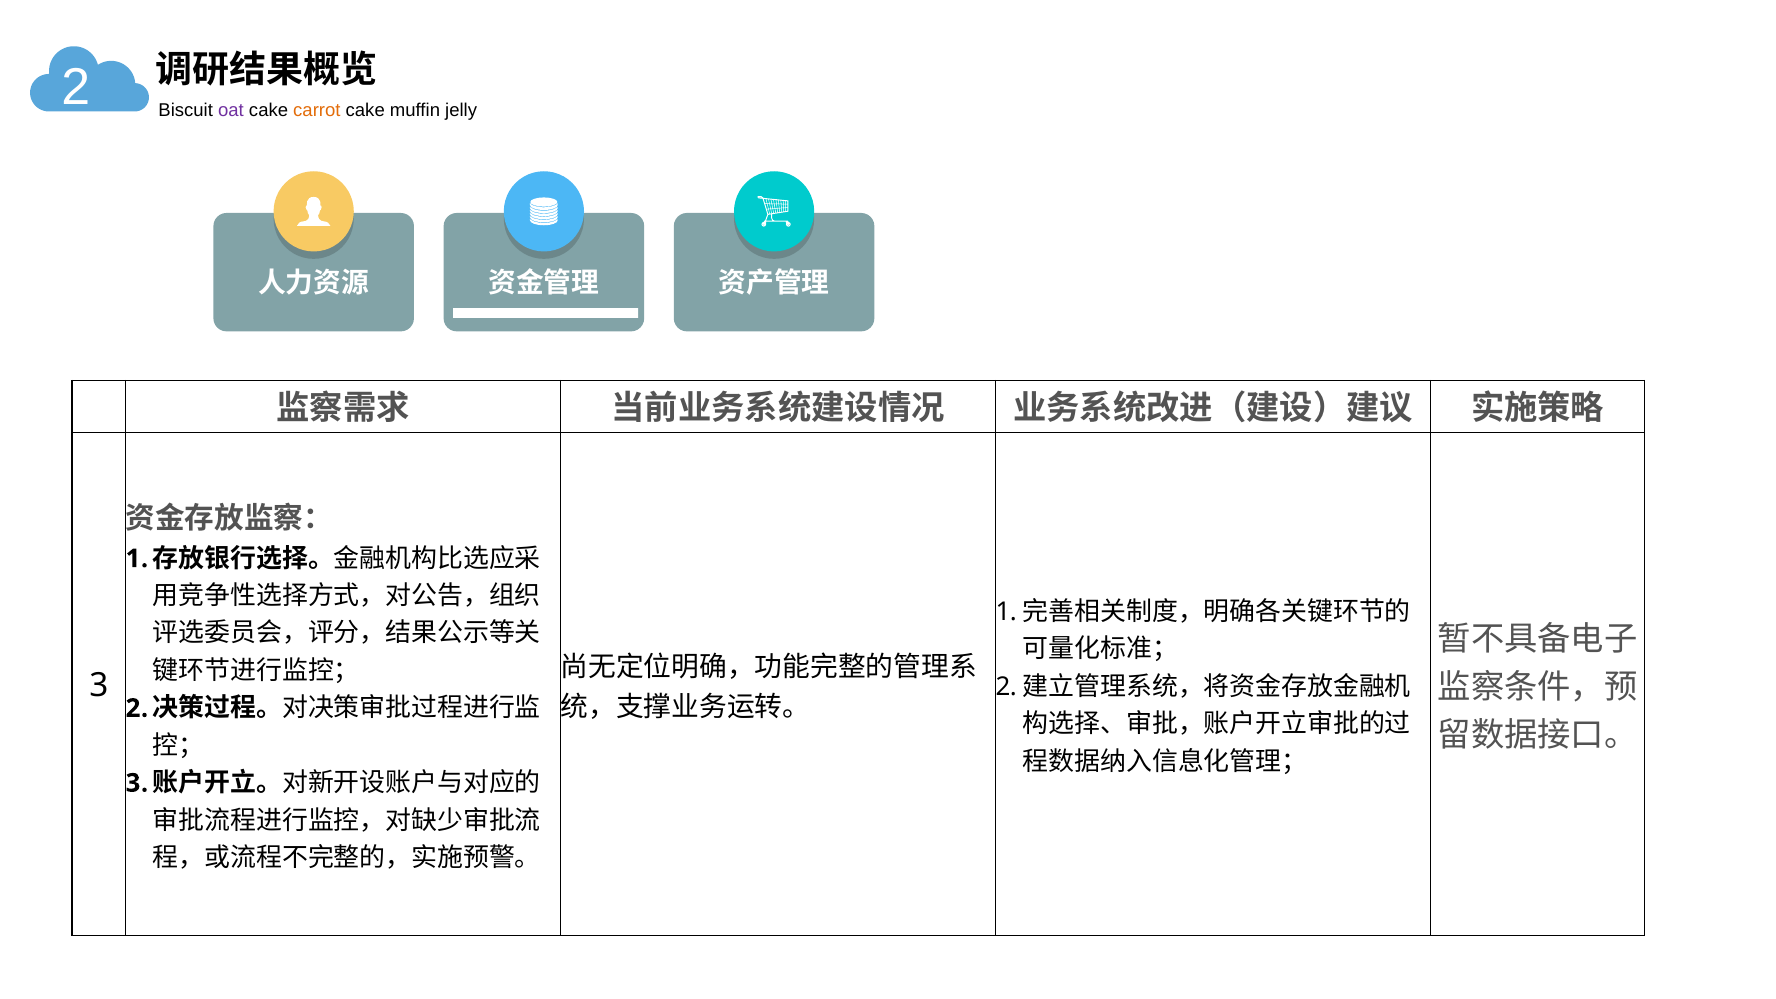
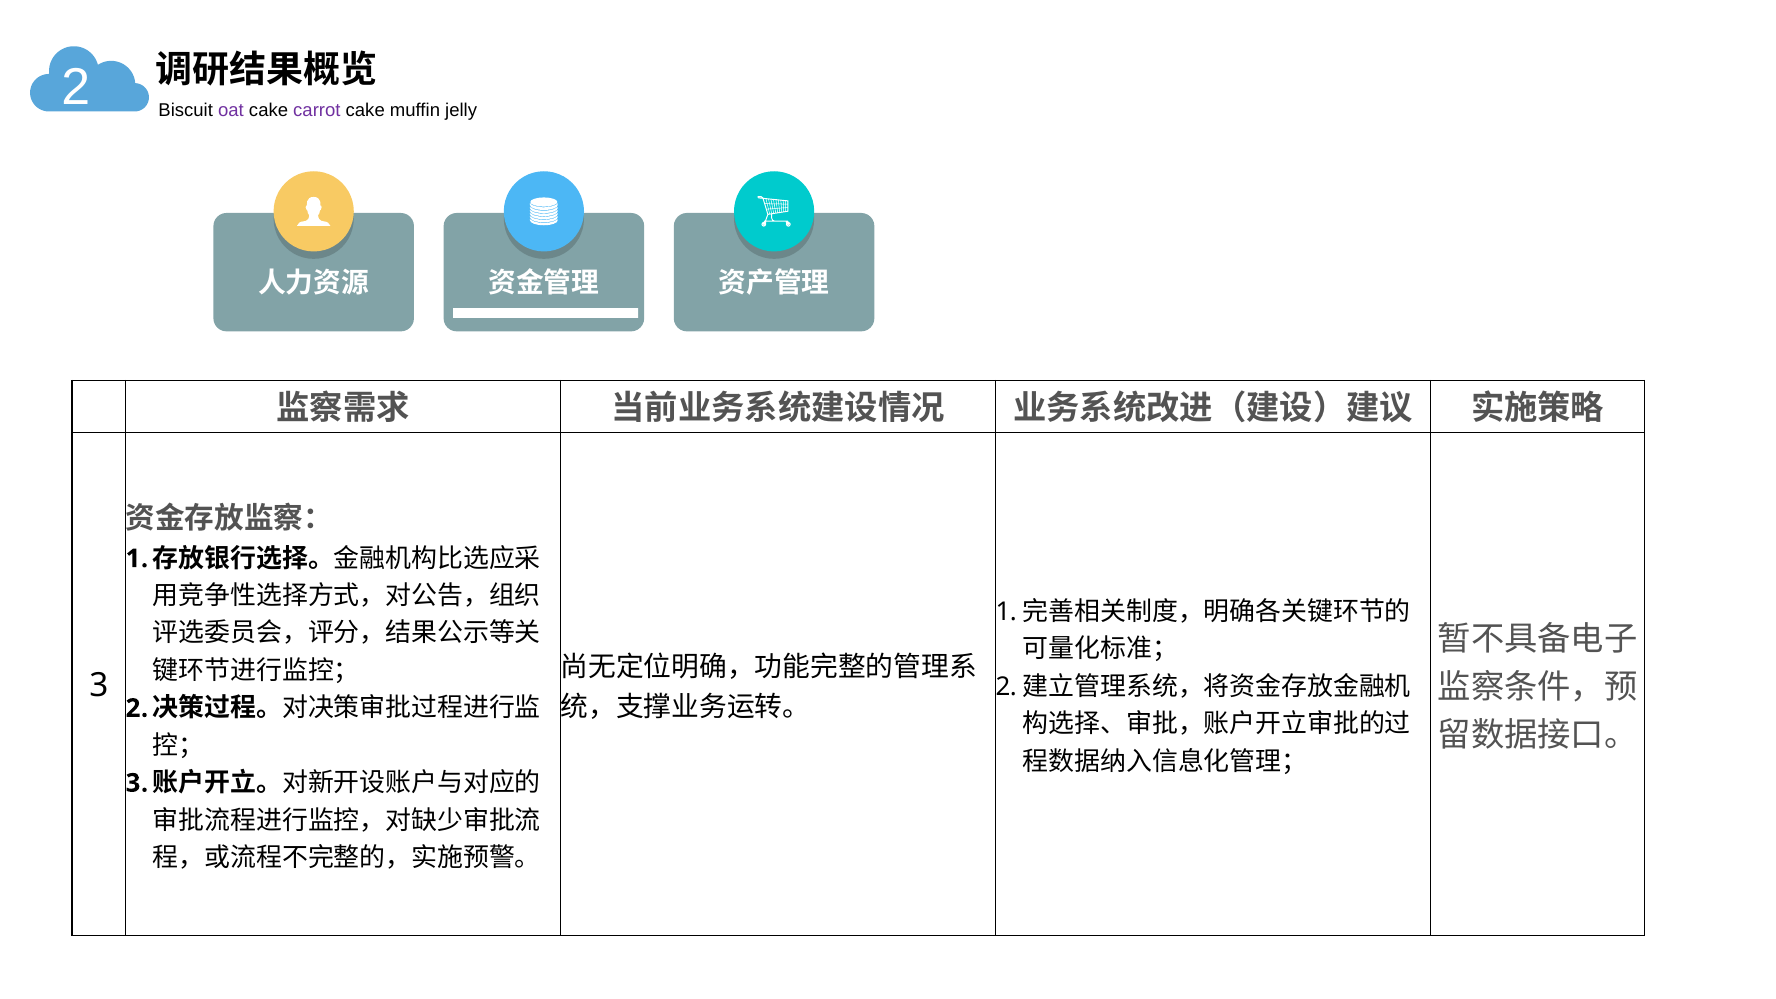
carrot colour: orange -> purple
